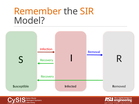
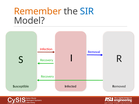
SIR colour: orange -> blue
